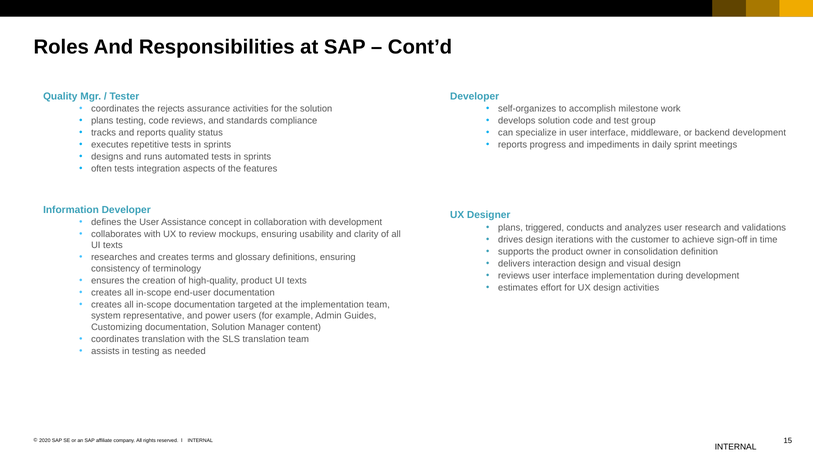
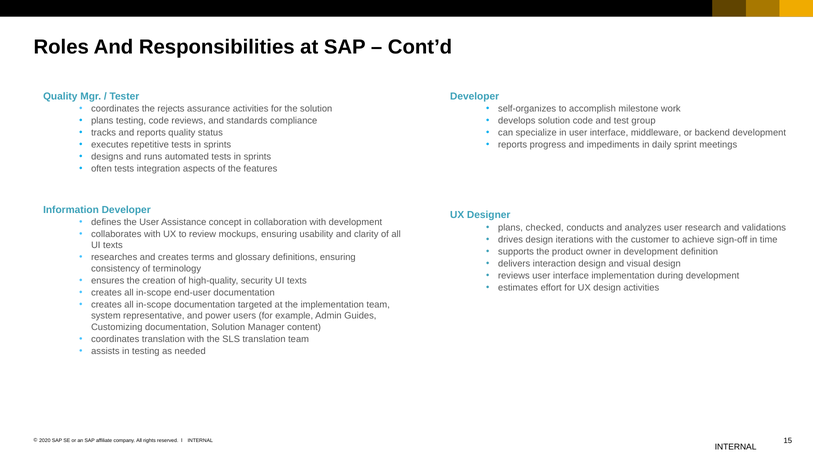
triggered: triggered -> checked
in consolidation: consolidation -> development
high-quality product: product -> security
